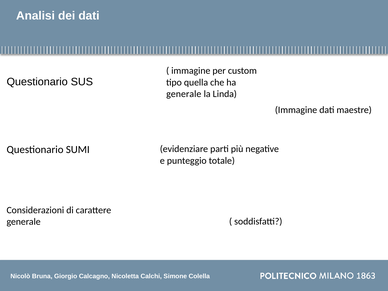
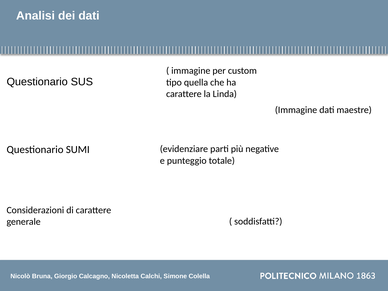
generale at (184, 94): generale -> carattere
